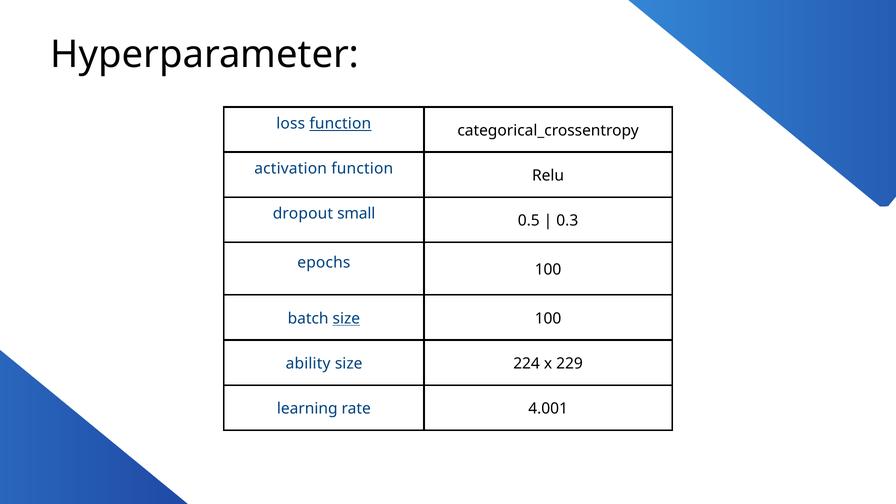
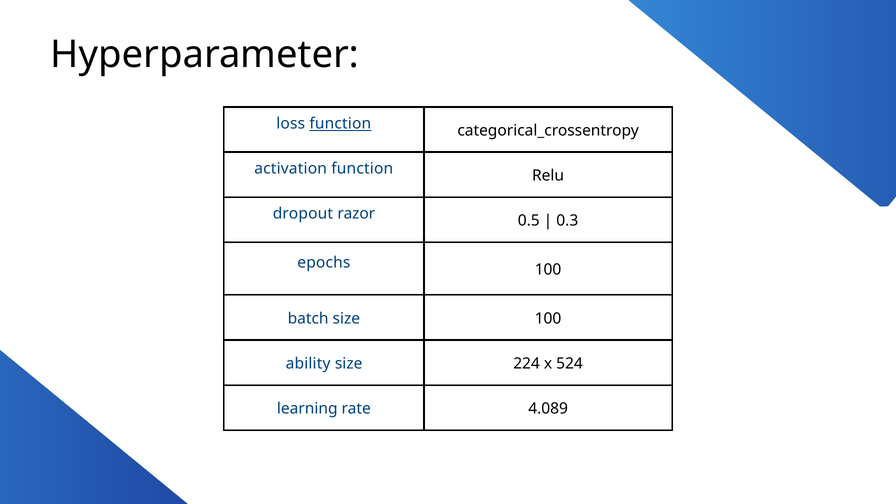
small: small -> razor
size at (346, 319) underline: present -> none
229: 229 -> 524
4.001: 4.001 -> 4.089
